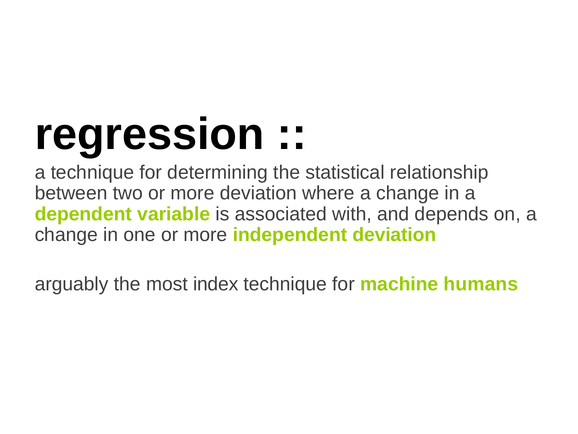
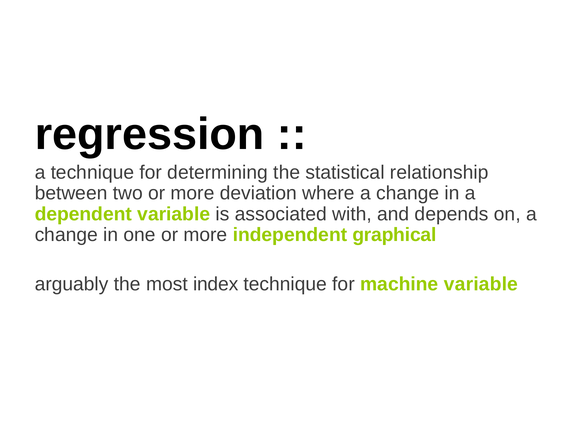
independent deviation: deviation -> graphical
machine humans: humans -> variable
